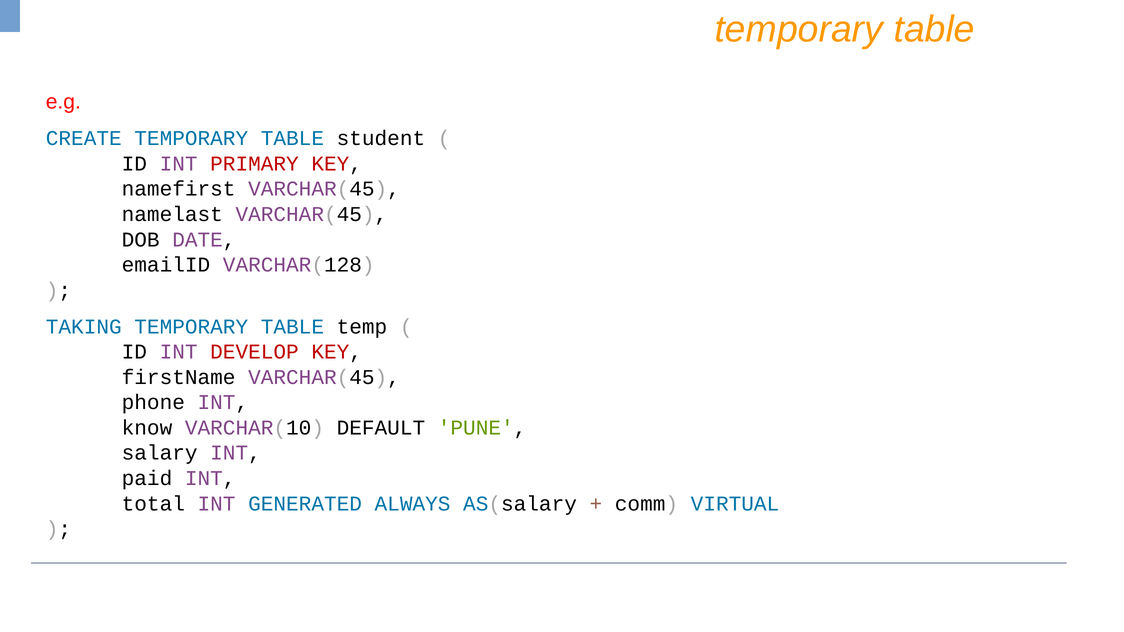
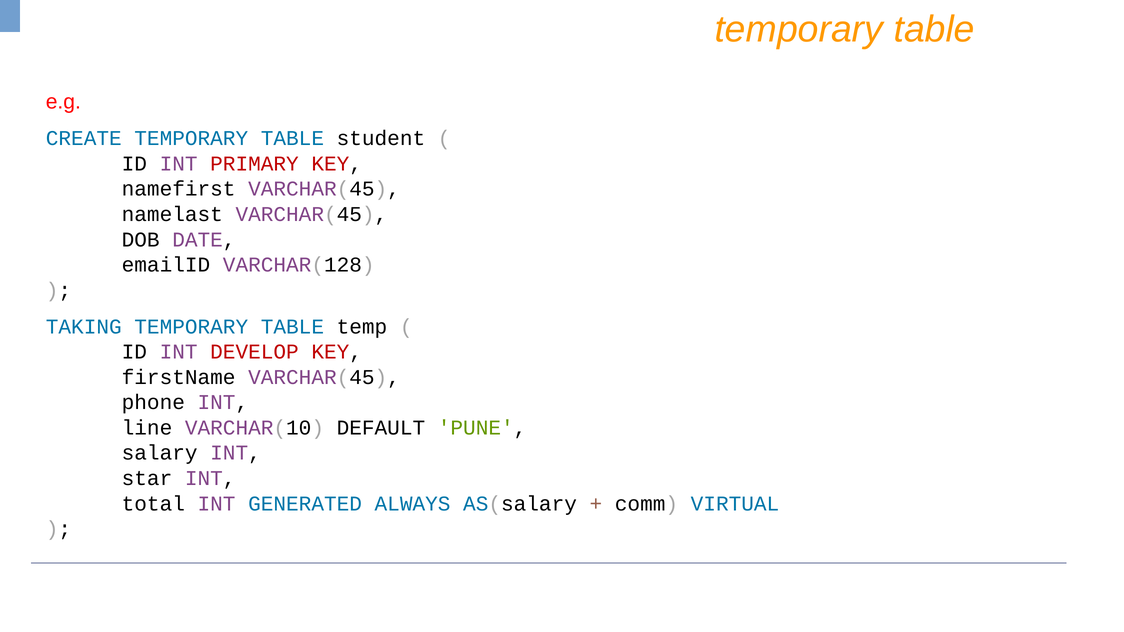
know: know -> line
paid: paid -> star
